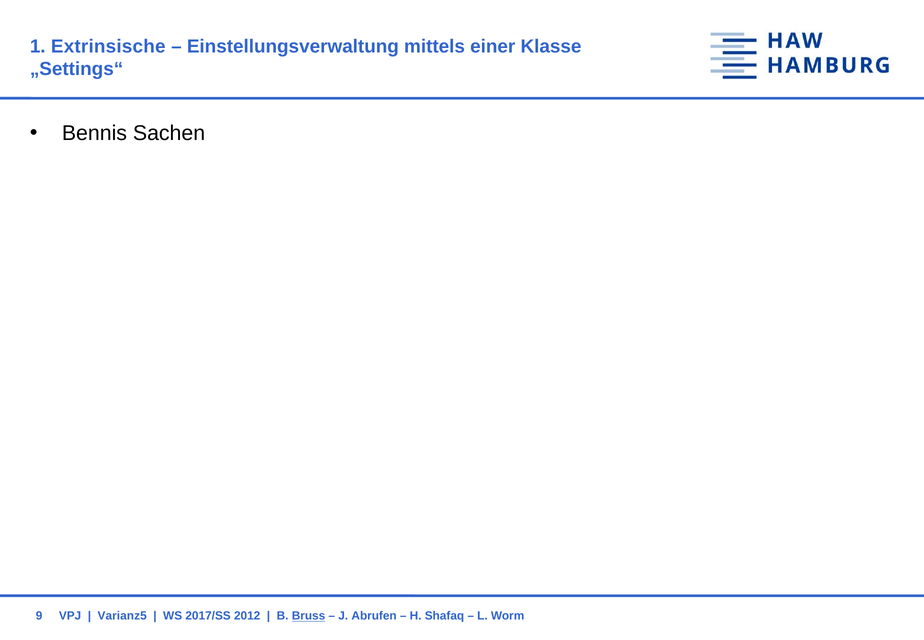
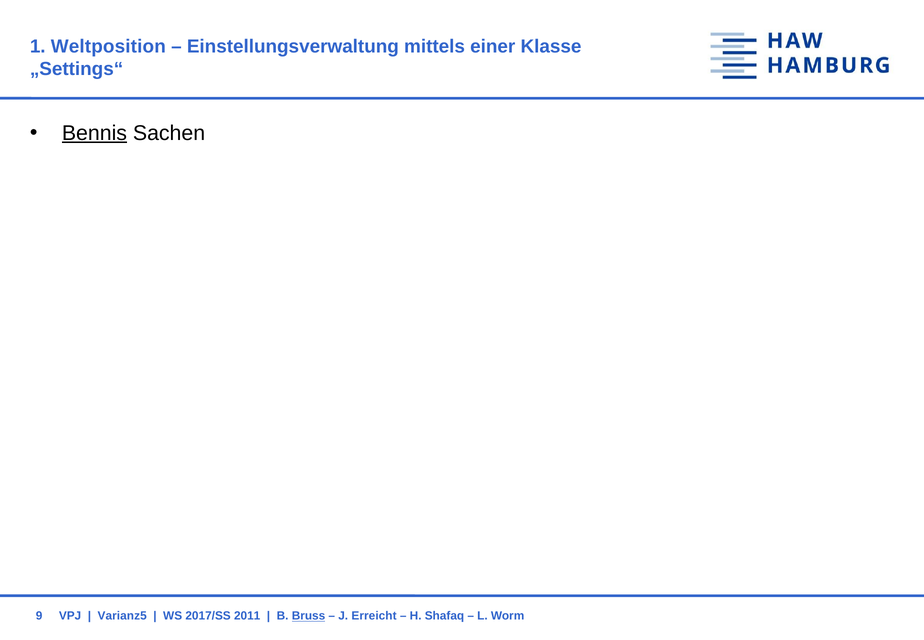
Extrinsische: Extrinsische -> Weltposition
Bennis underline: none -> present
2012: 2012 -> 2011
Abrufen: Abrufen -> Erreicht
